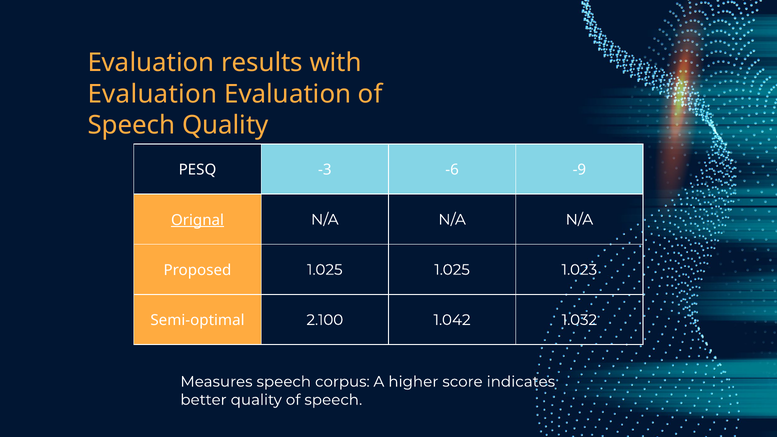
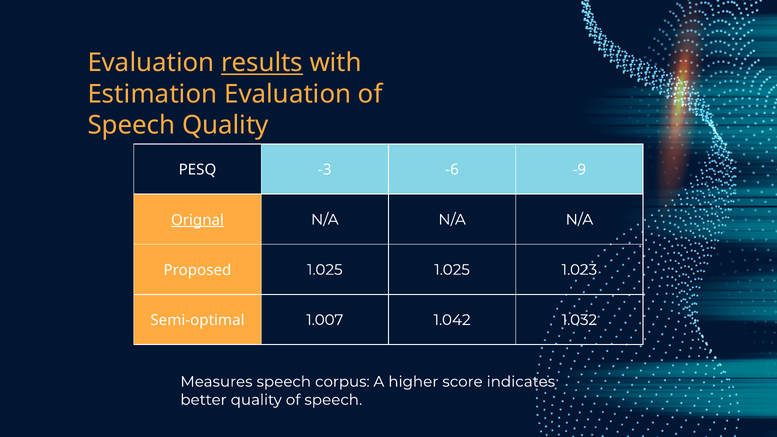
results underline: none -> present
Evaluation at (152, 94): Evaluation -> Estimation
2.100: 2.100 -> 1.007
